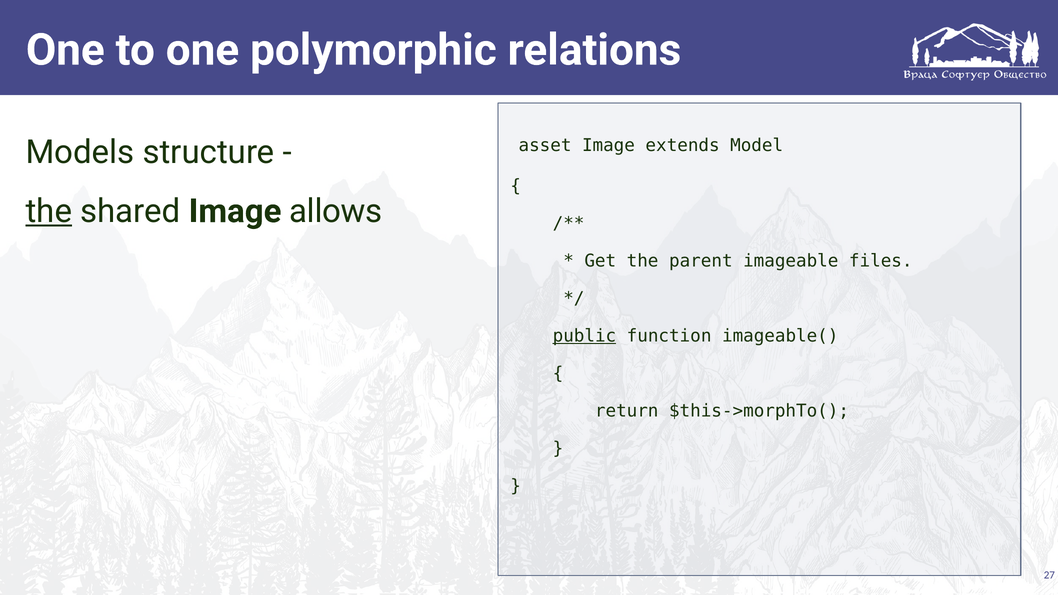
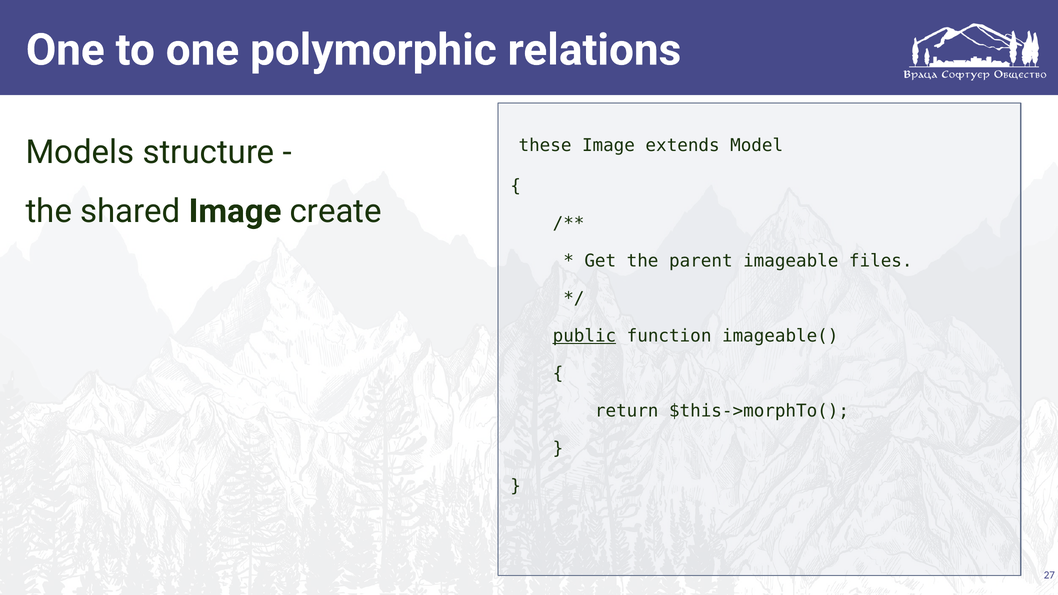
asset: asset -> these
the at (49, 211) underline: present -> none
allows: allows -> create
